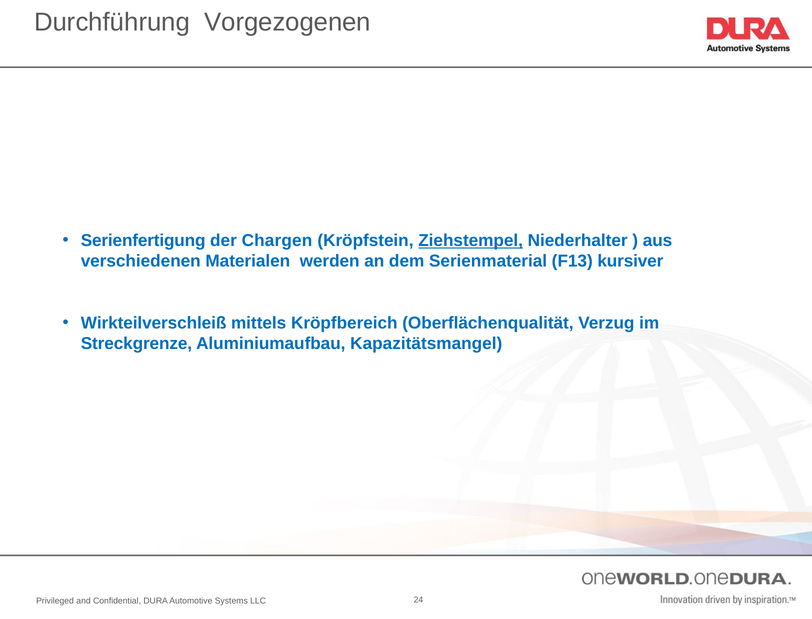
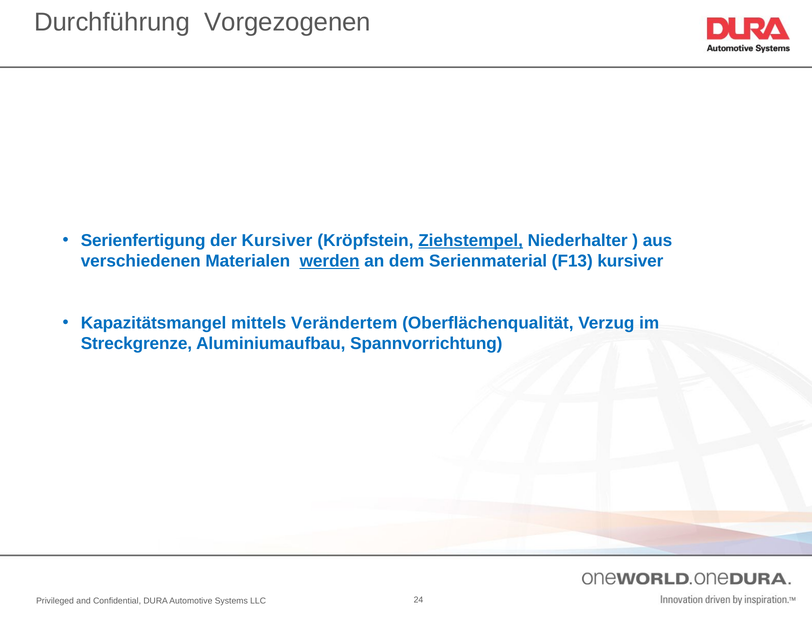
der Chargen: Chargen -> Kursiver
werden underline: none -> present
Wirkteilverschleiß: Wirkteilverschleiß -> Kapazitätsmangel
Kröpfbereich: Kröpfbereich -> Verändertem
Kapazitätsmangel: Kapazitätsmangel -> Spannvorrichtung
